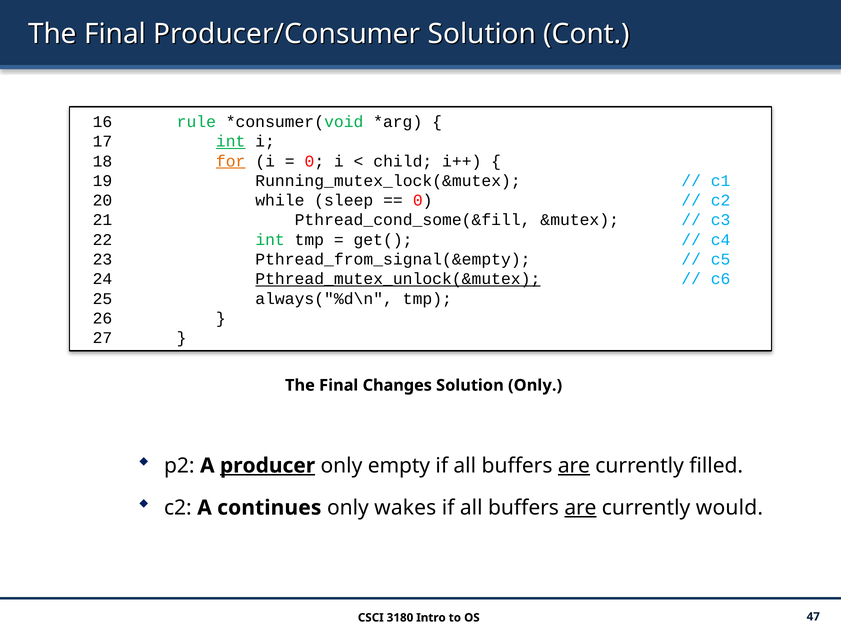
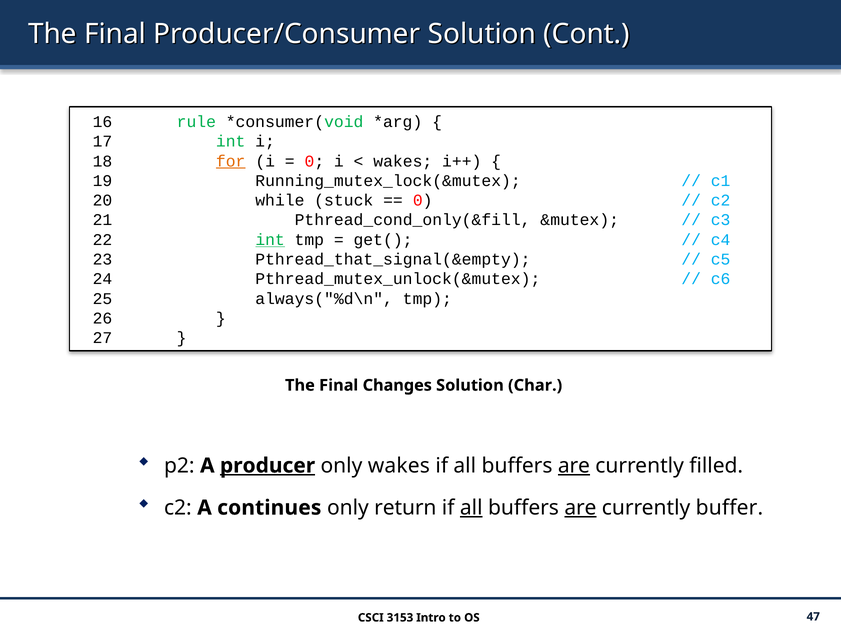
int at (231, 141) underline: present -> none
child at (403, 161): child -> wakes
sleep: sleep -> stuck
Pthread_cond_some(&fill: Pthread_cond_some(&fill -> Pthread_cond_only(&fill
int at (270, 240) underline: none -> present
Pthread_from_signal(&empty: Pthread_from_signal(&empty -> Pthread_that_signal(&empty
Pthread_mutex_unlock(&mutex underline: present -> none
Solution Only: Only -> Char
only empty: empty -> wakes
wakes: wakes -> return
all at (471, 508) underline: none -> present
would: would -> buffer
3180: 3180 -> 3153
